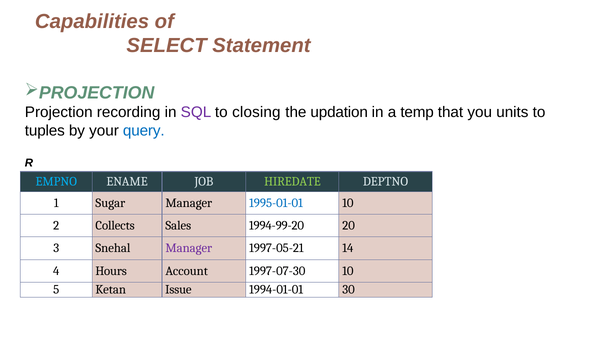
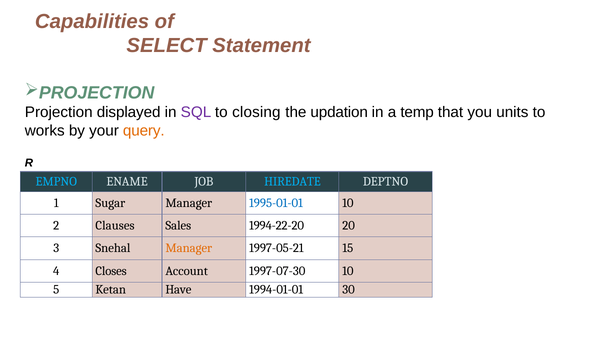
recording: recording -> displayed
tuples: tuples -> works
query colour: blue -> orange
HIREDATE colour: light green -> light blue
Collects: Collects -> Clauses
1994-99-20: 1994-99-20 -> 1994-22-20
Manager at (189, 248) colour: purple -> orange
14: 14 -> 15
Hours: Hours -> Closes
Issue: Issue -> Have
